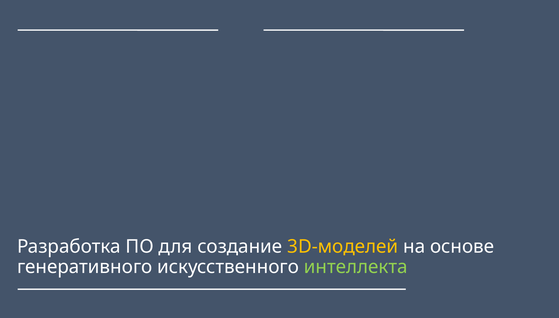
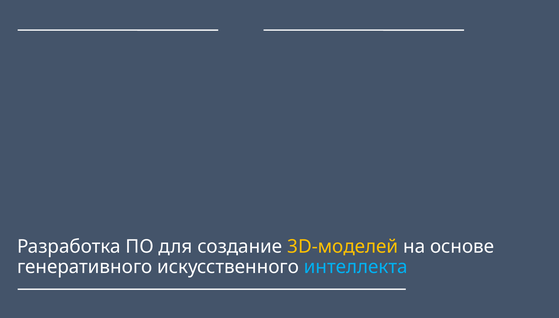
интеллекта colour: light green -> light blue
